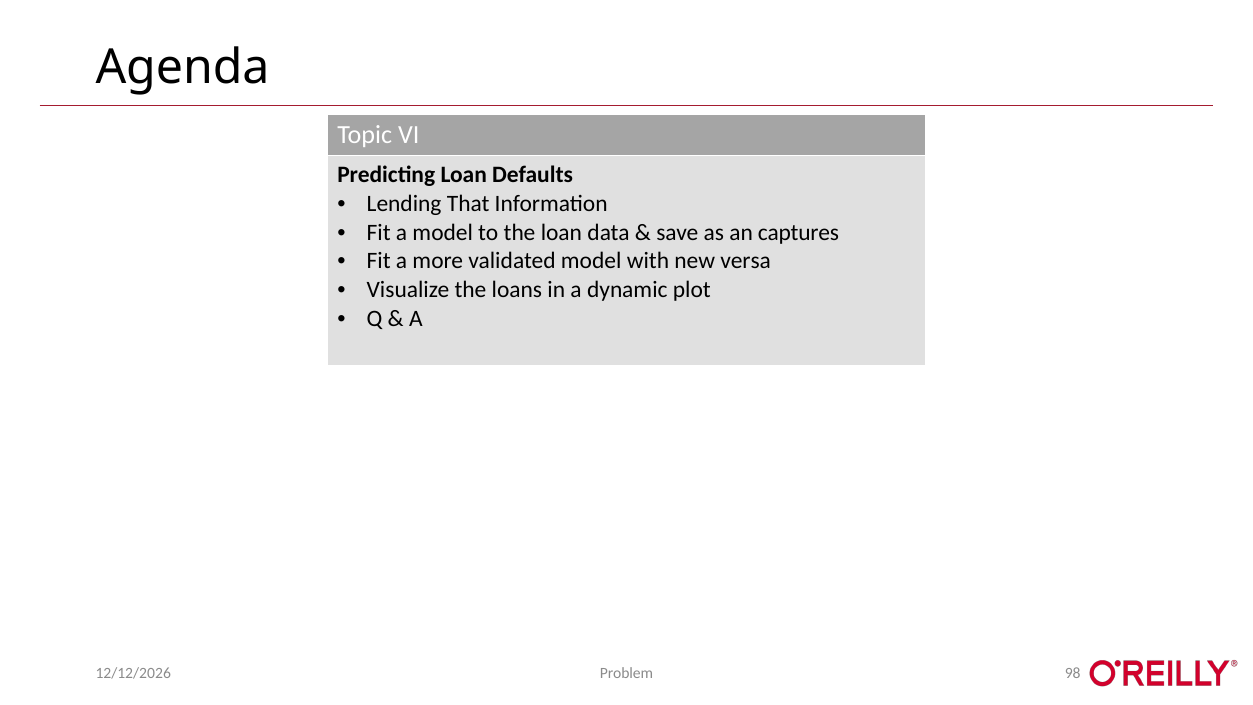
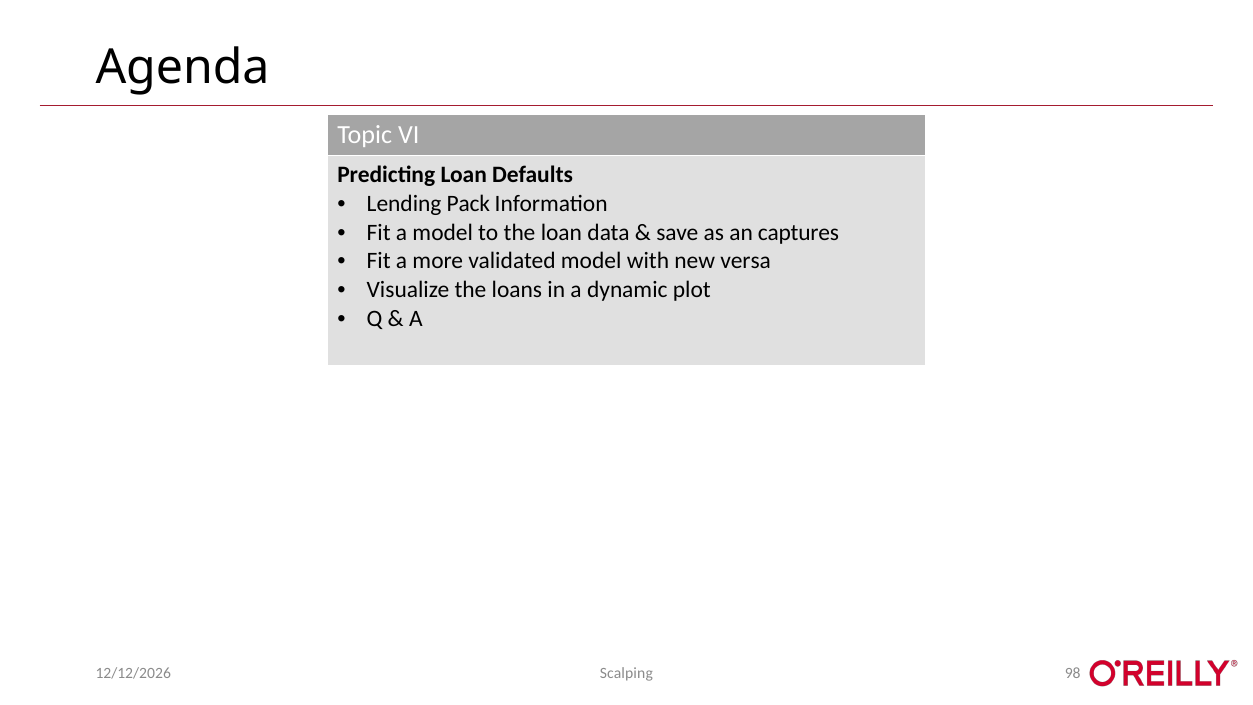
That: That -> Pack
Problem: Problem -> Scalping
